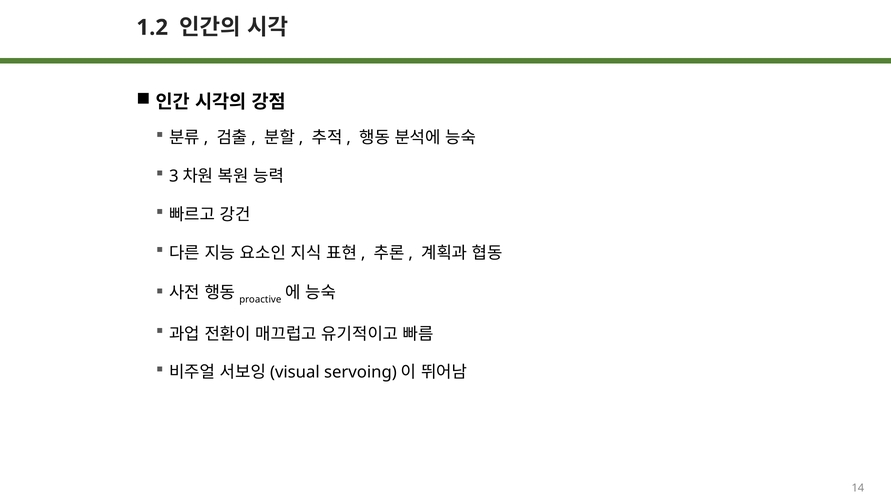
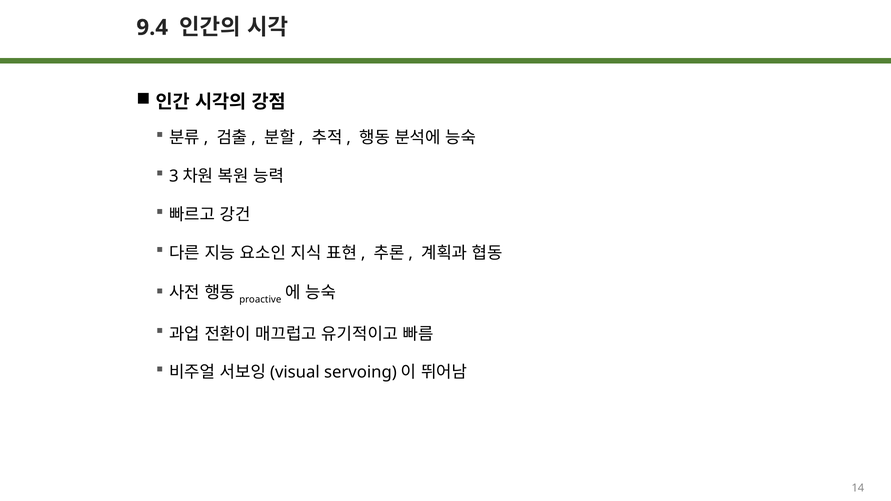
1.2: 1.2 -> 9.4
